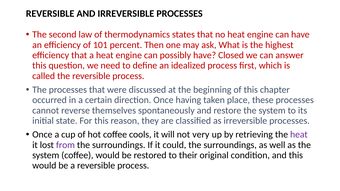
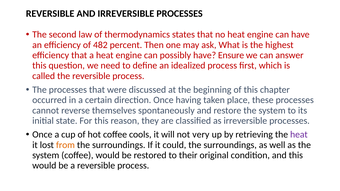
101: 101 -> 482
Closed: Closed -> Ensure
from colour: purple -> orange
